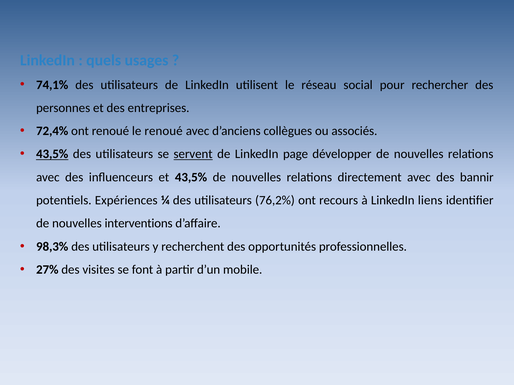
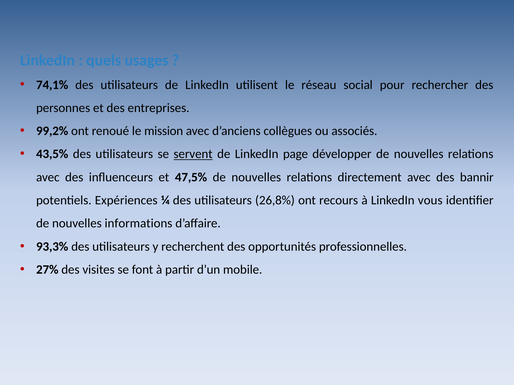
72,4%: 72,4% -> 99,2%
le renoué: renoué -> mission
43,5% at (52, 154) underline: present -> none
et 43,5%: 43,5% -> 47,5%
76,2%: 76,2% -> 26,8%
liens: liens -> vous
interventions: interventions -> informations
98,3%: 98,3% -> 93,3%
